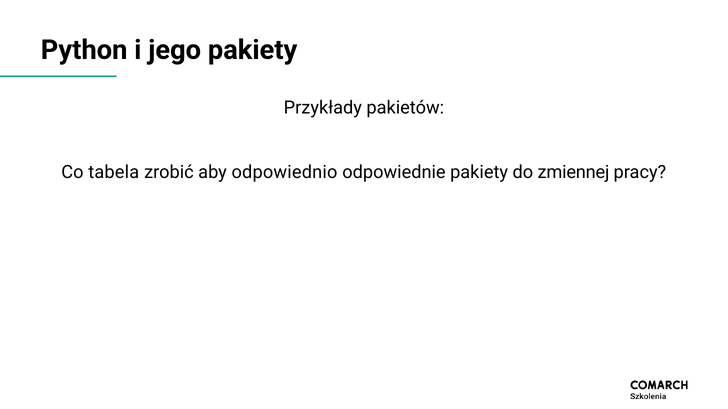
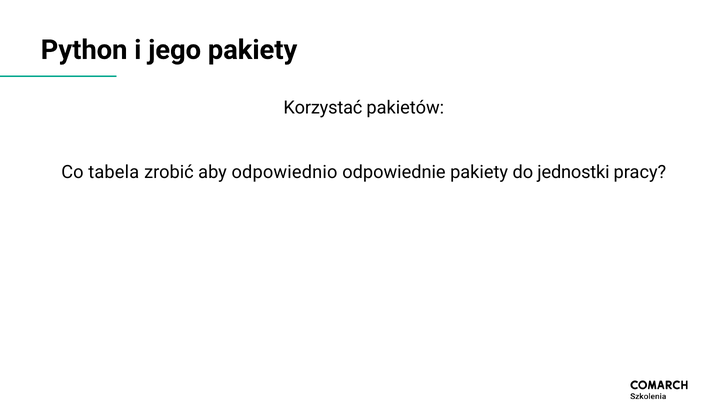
Przykłady: Przykłady -> Korzystać
zmiennej: zmiennej -> jednostki
